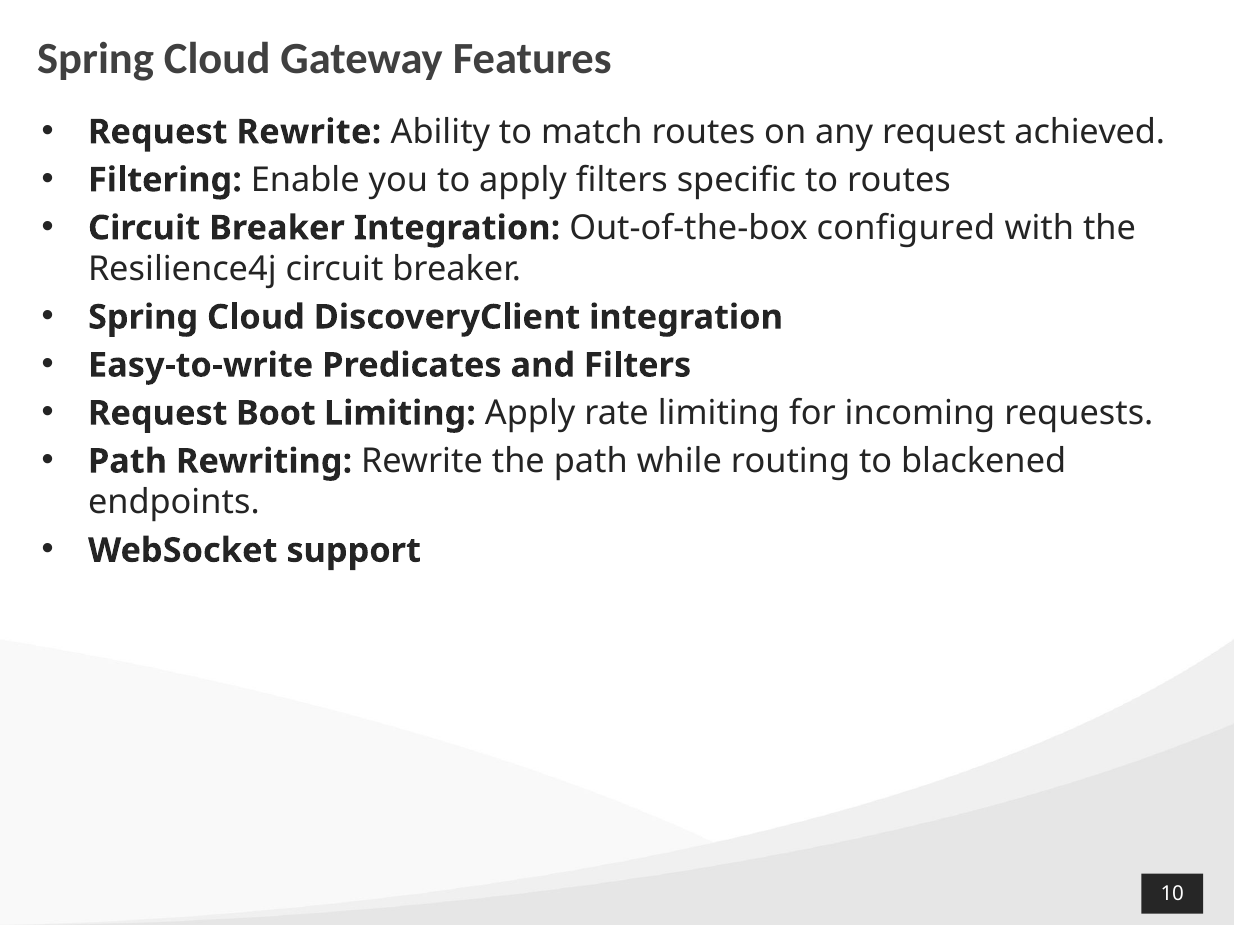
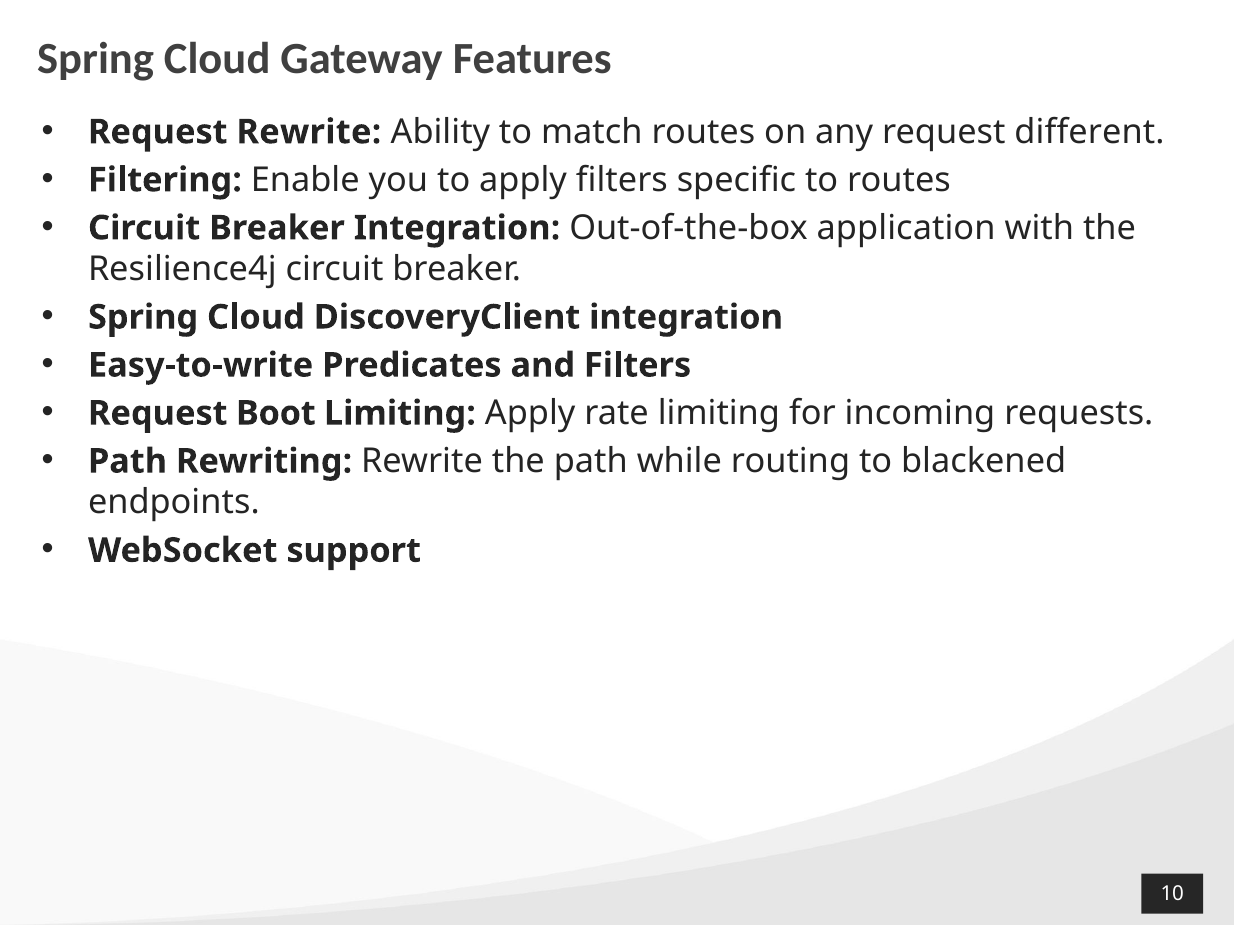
achieved: achieved -> different
configured: configured -> application
